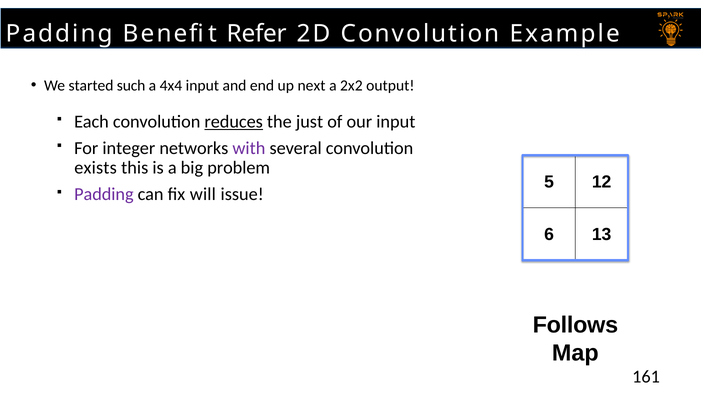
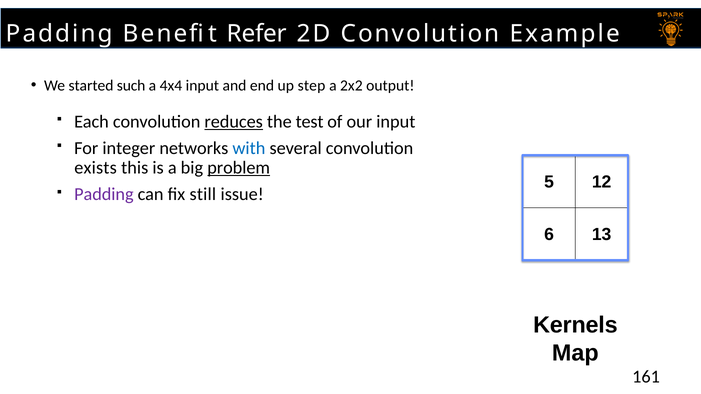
next: next -> step
just: just -> test
with colour: purple -> blue
problem underline: none -> present
will: will -> still
Follows: Follows -> Kernels
